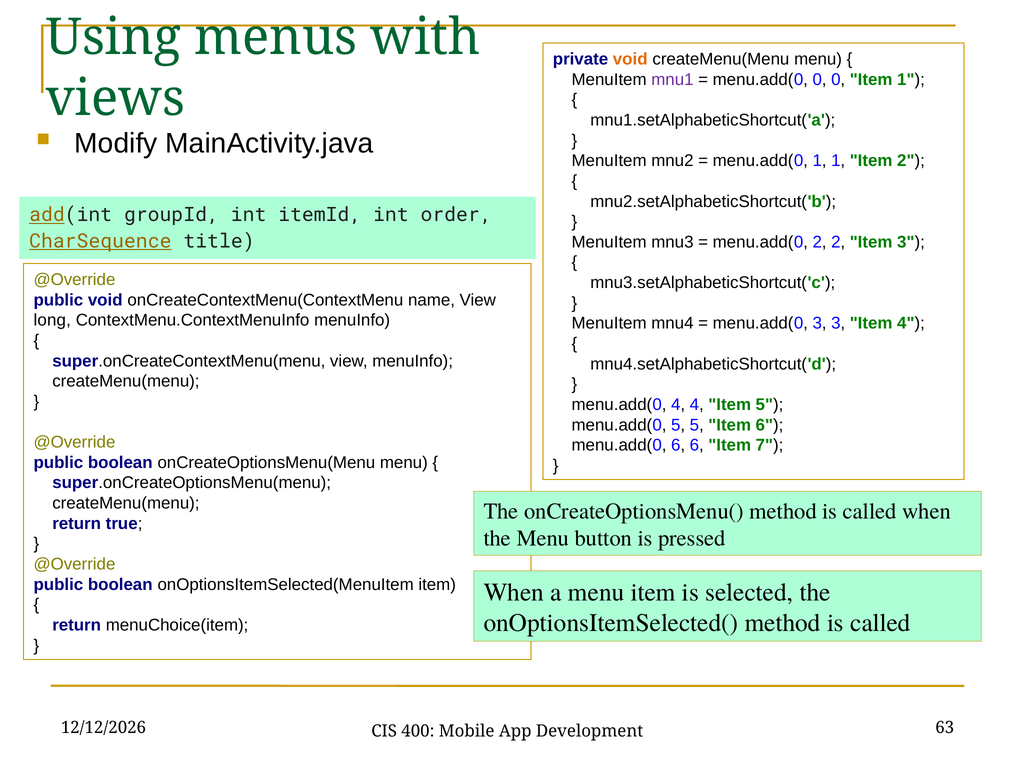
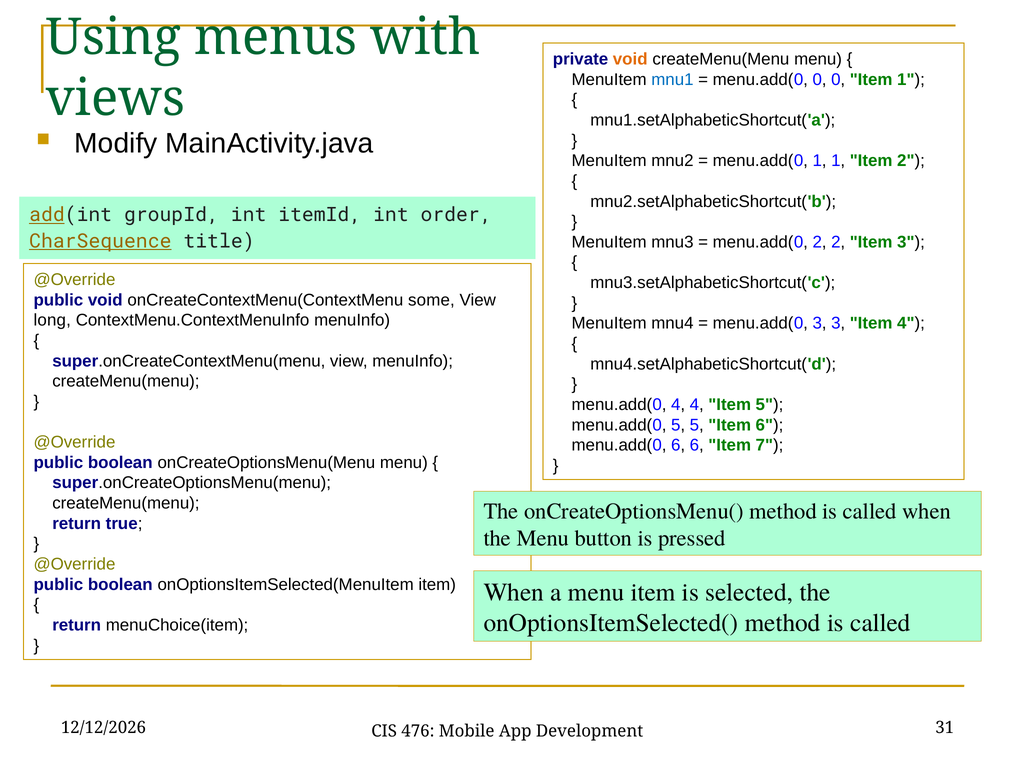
mnu1 colour: purple -> blue
name: name -> some
400: 400 -> 476
63: 63 -> 31
